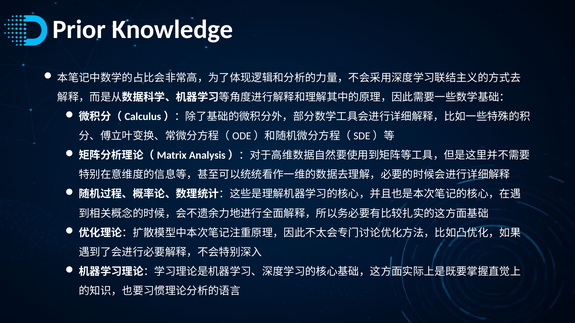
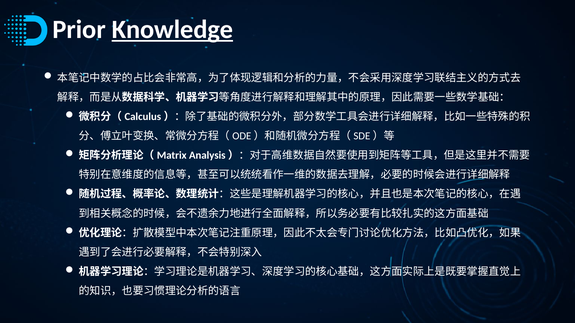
Knowledge underline: none -> present
